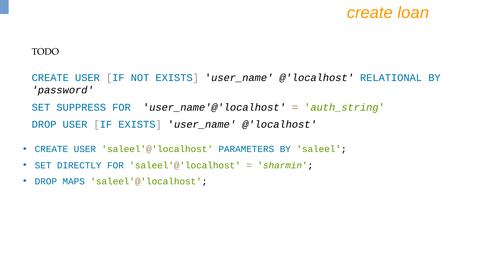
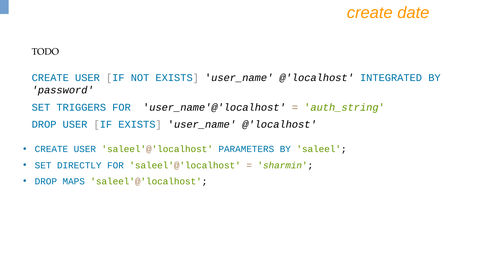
loan: loan -> date
RELATIONAL: RELATIONAL -> INTEGRATED
SUPPRESS: SUPPRESS -> TRIGGERS
